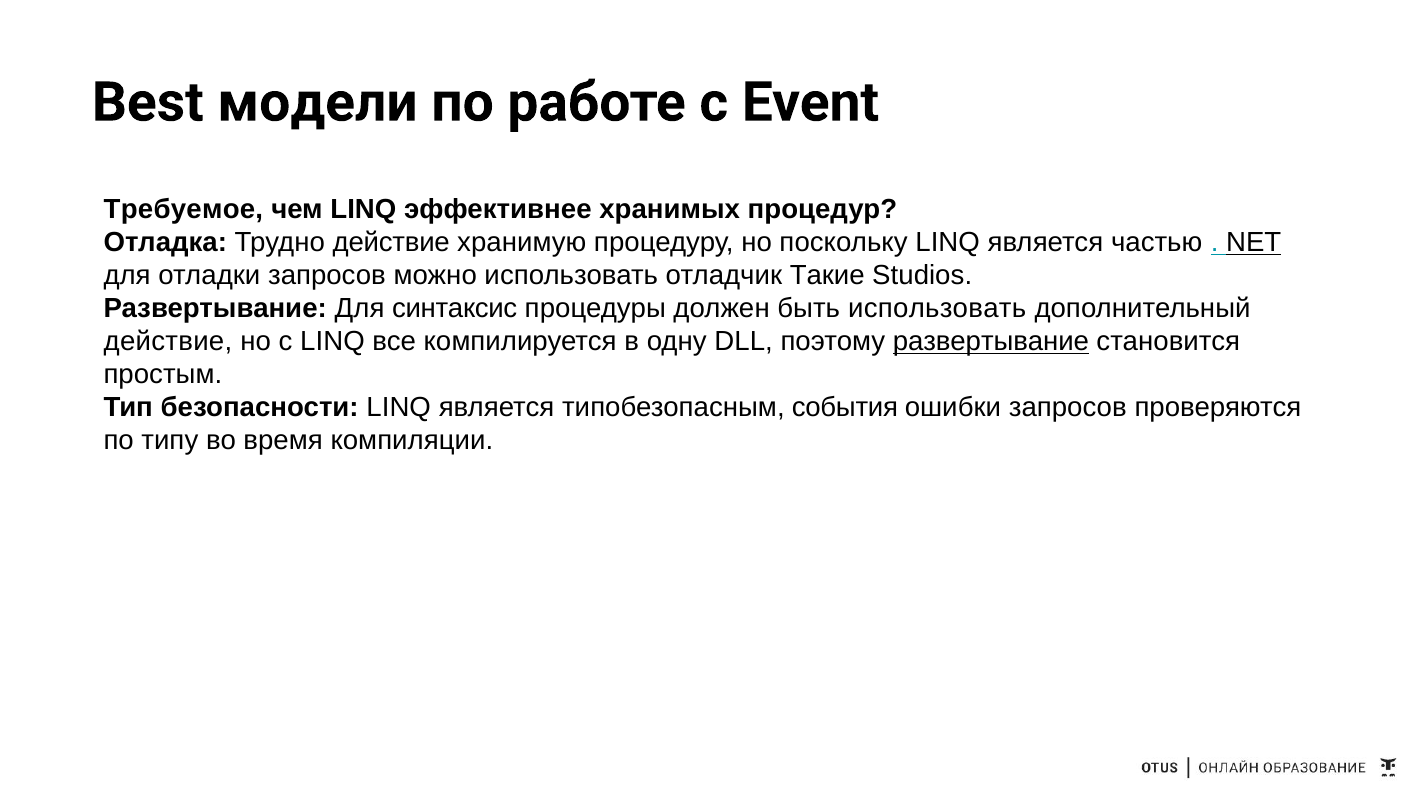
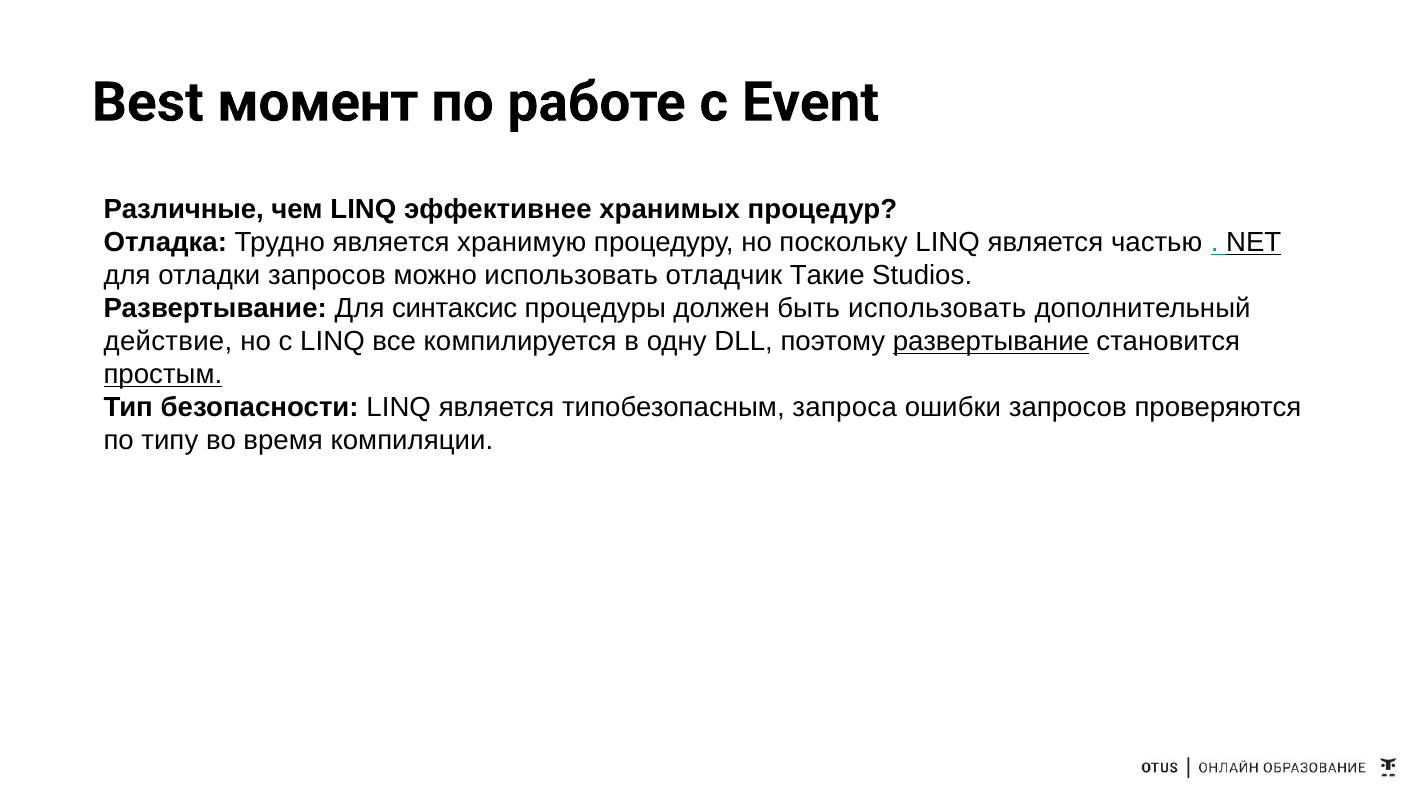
модели: модели -> момент
Требуемое: Требуемое -> Различные
Трудно действие: действие -> является
простым underline: none -> present
события: события -> запроса
